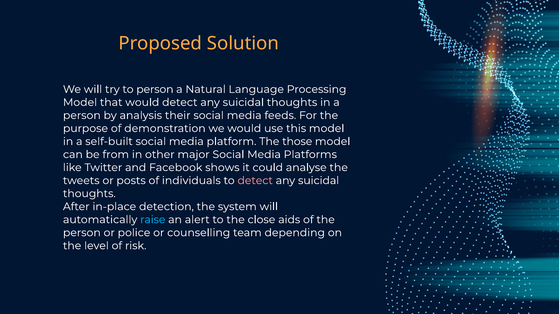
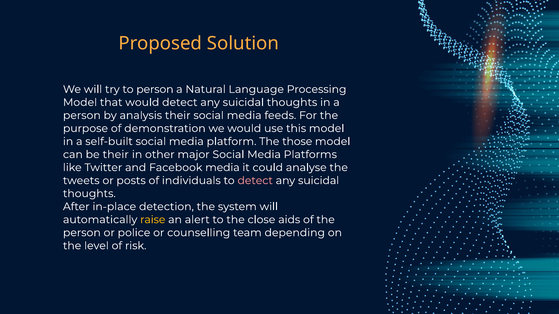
be from: from -> their
Facebook shows: shows -> media
raise colour: light blue -> yellow
